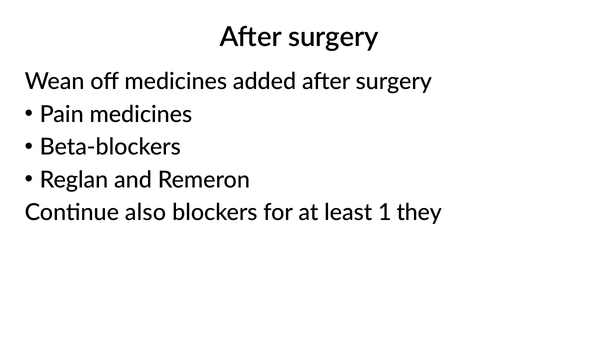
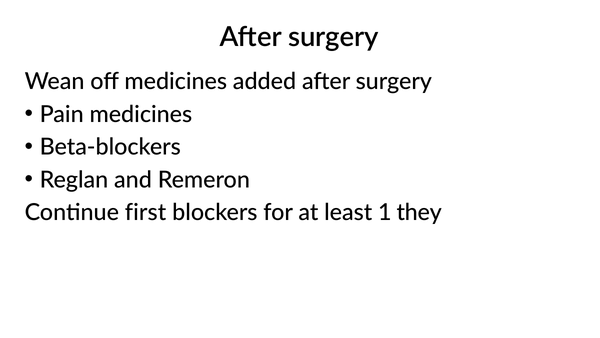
also: also -> first
